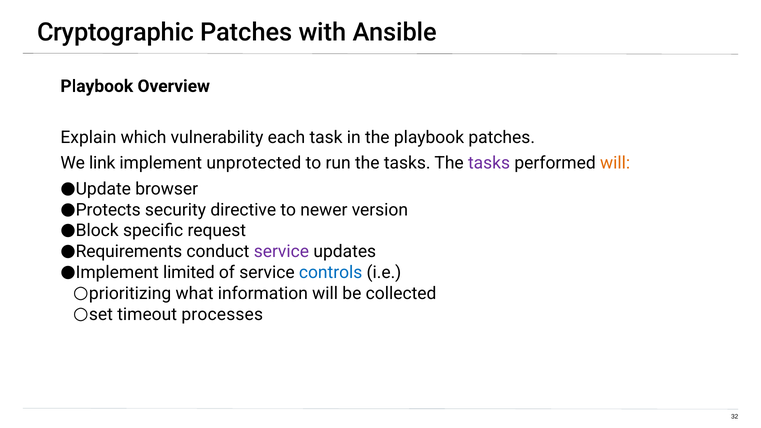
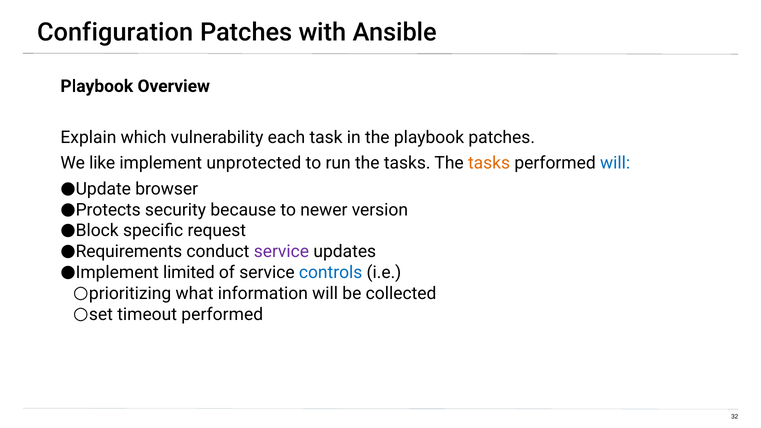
Cryptographic: Cryptographic -> Configuration
link: link -> like
tasks at (489, 163) colour: purple -> orange
will at (615, 163) colour: orange -> blue
directive: directive -> because
timeout processes: processes -> performed
